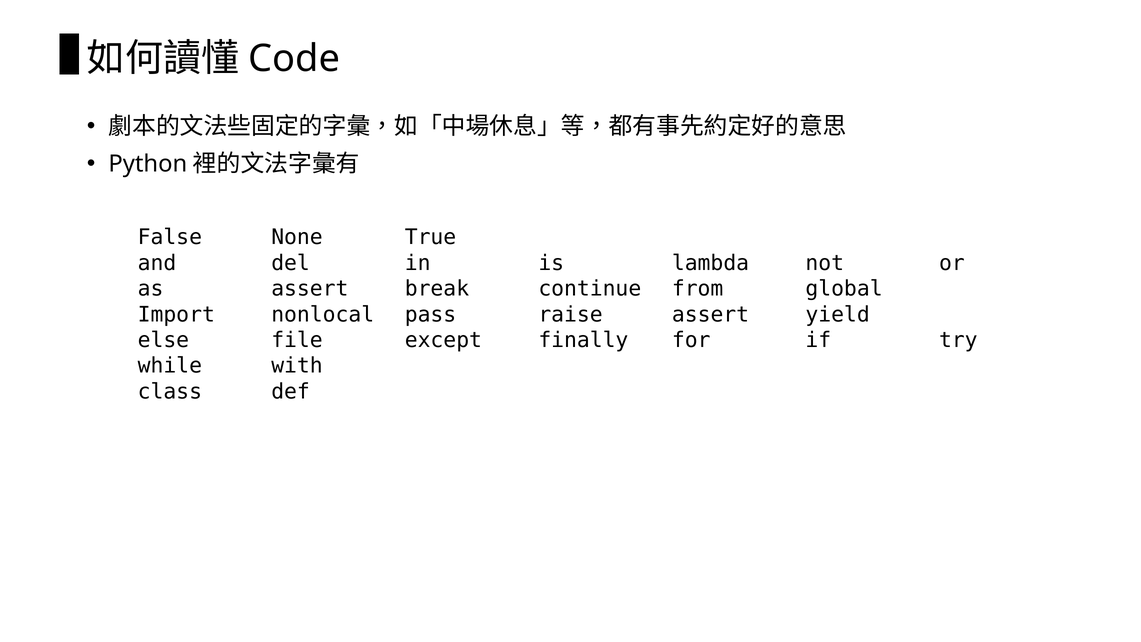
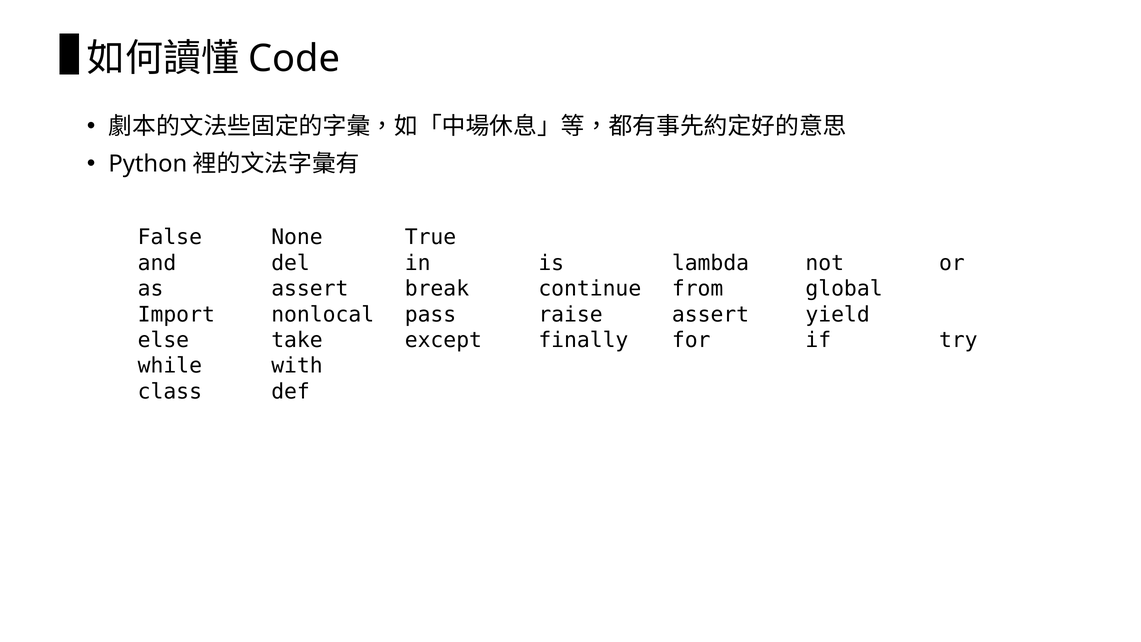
file: file -> take
